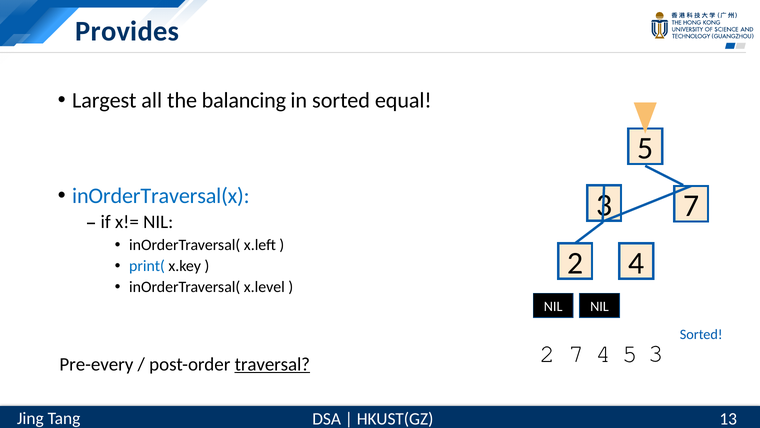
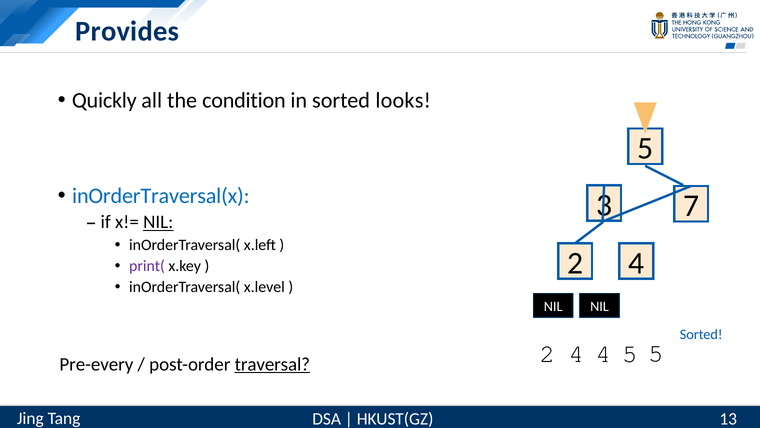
Largest: Largest -> Quickly
balancing: balancing -> condition
equal: equal -> looks
NIL at (158, 222) underline: none -> present
print( colour: blue -> purple
7 at (576, 353): 7 -> 4
5 3: 3 -> 5
